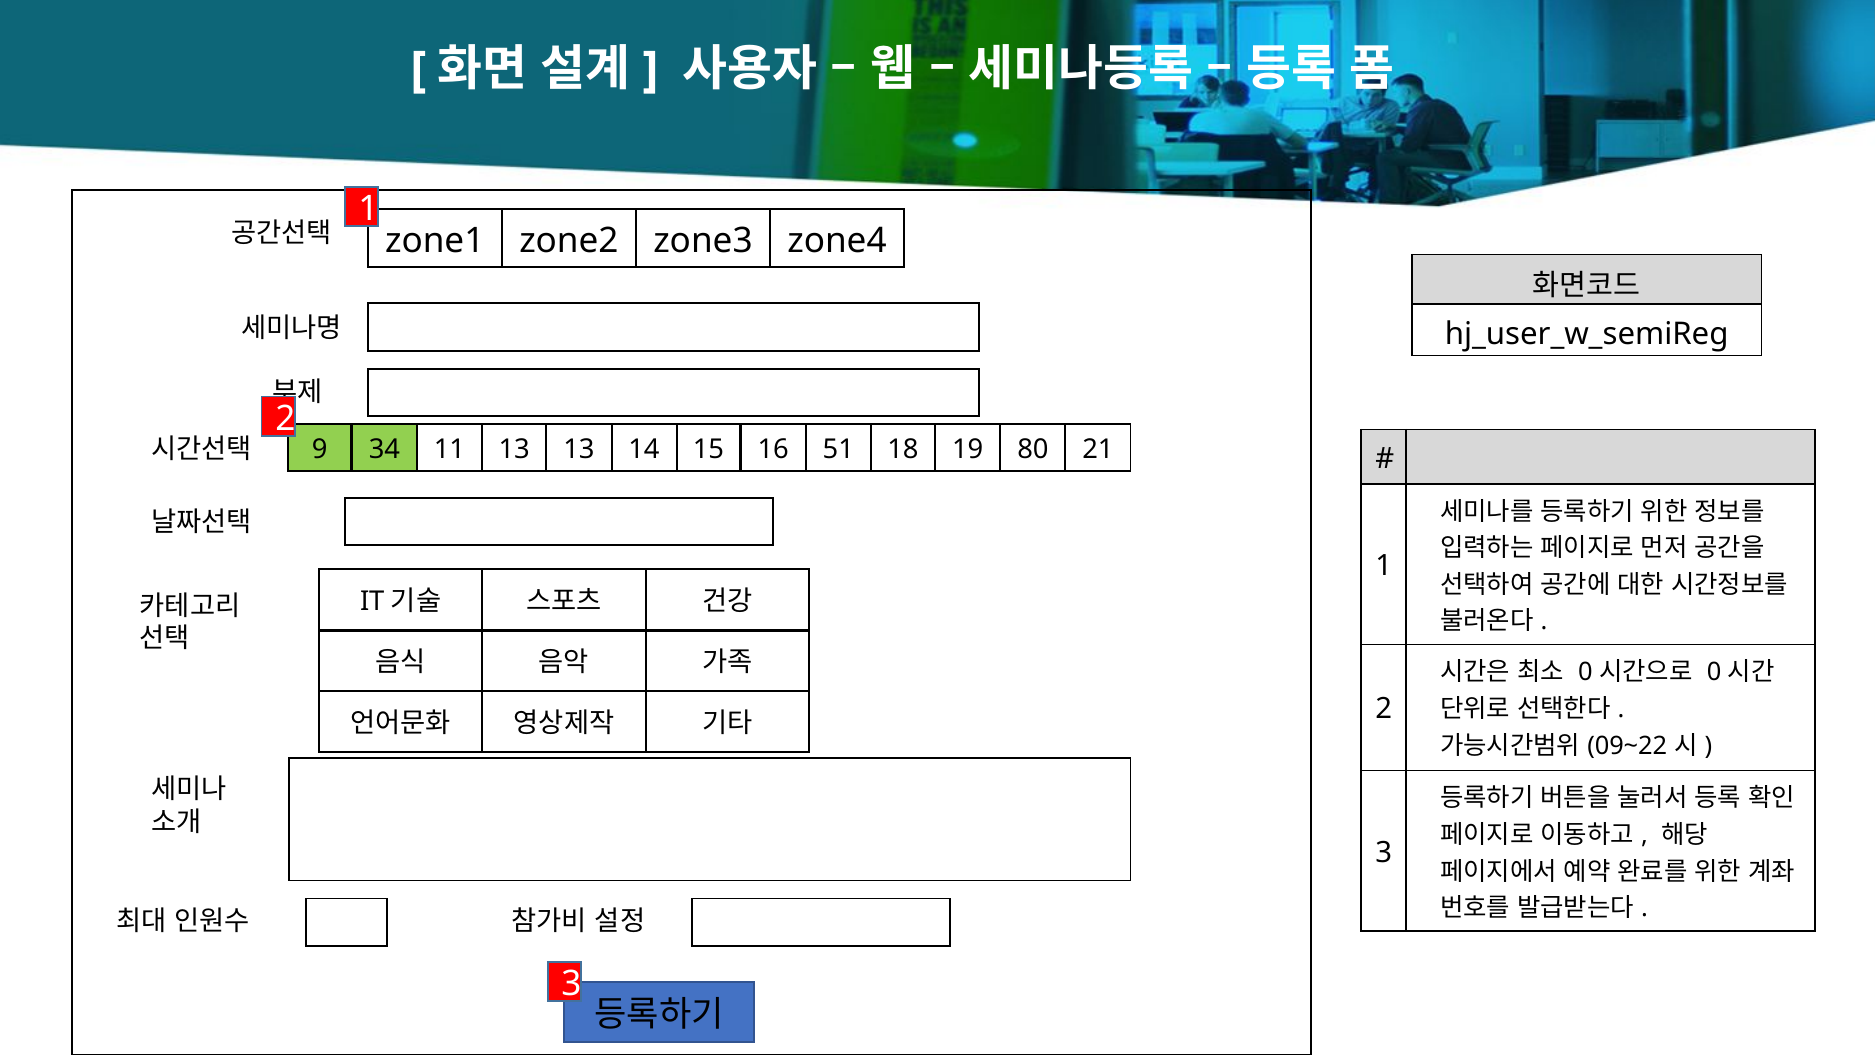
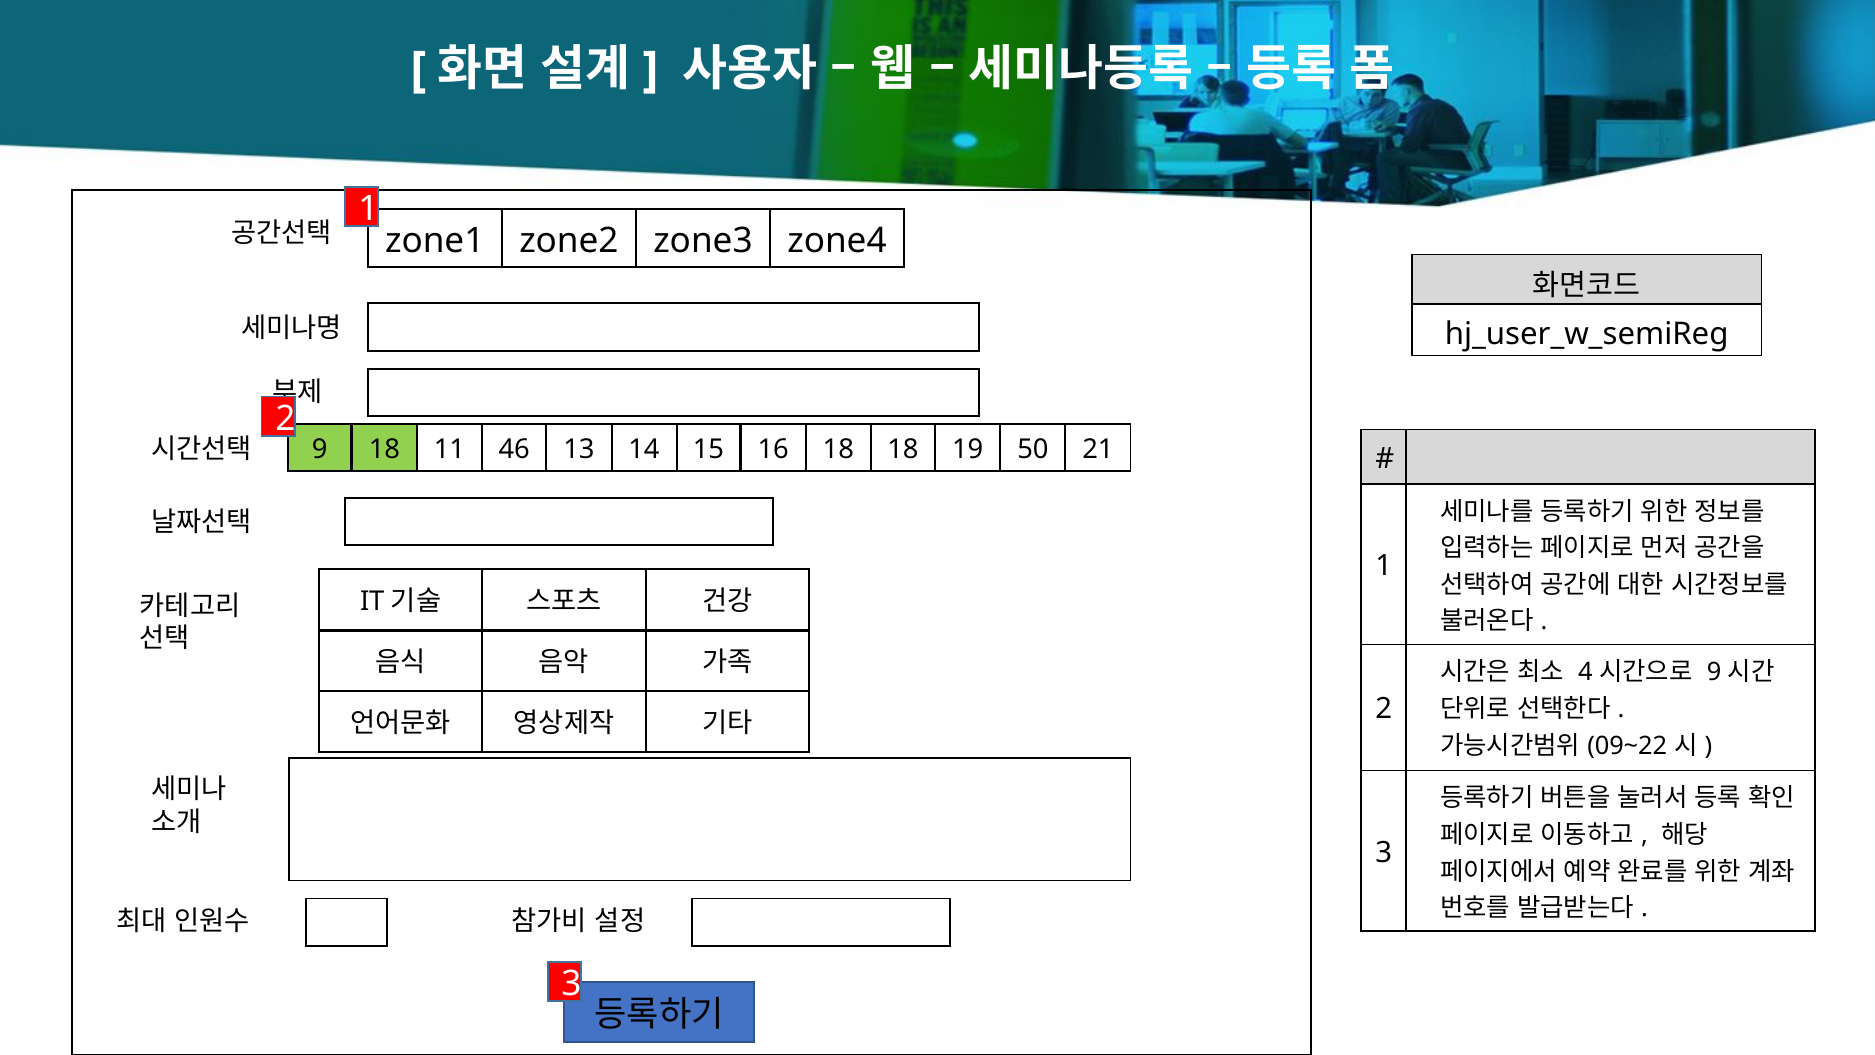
9 34: 34 -> 18
11 13: 13 -> 46
16 51: 51 -> 18
80: 80 -> 50
0 at (1585, 672): 0 -> 4
0 at (1714, 672): 0 -> 9
